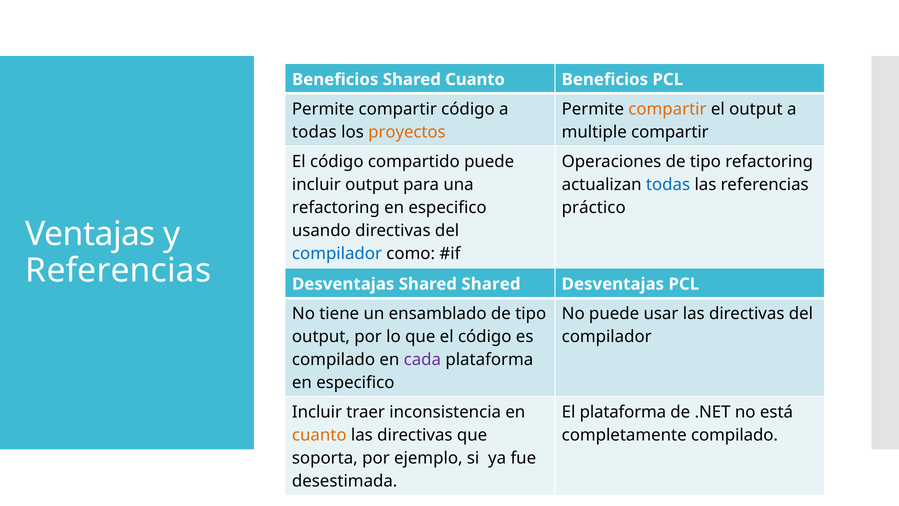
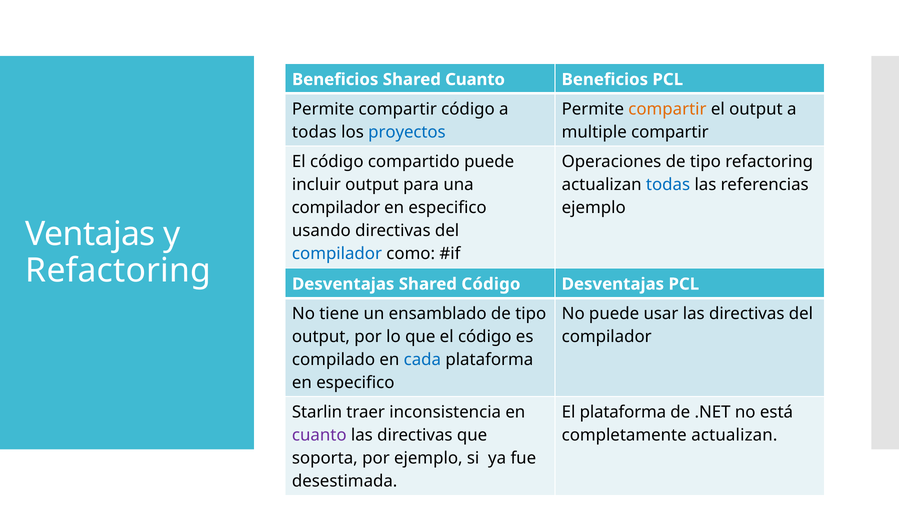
proyectos colour: orange -> blue
refactoring at (336, 208): refactoring -> compilador
práctico at (594, 208): práctico -> ejemplo
Referencias at (118, 270): Referencias -> Refactoring
Shared Shared: Shared -> Código
cada colour: purple -> blue
Incluir at (317, 412): Incluir -> Starlin
cuanto at (319, 435) colour: orange -> purple
completamente compilado: compilado -> actualizan
